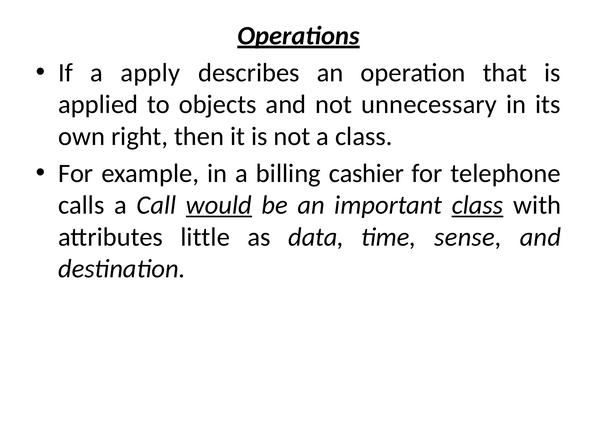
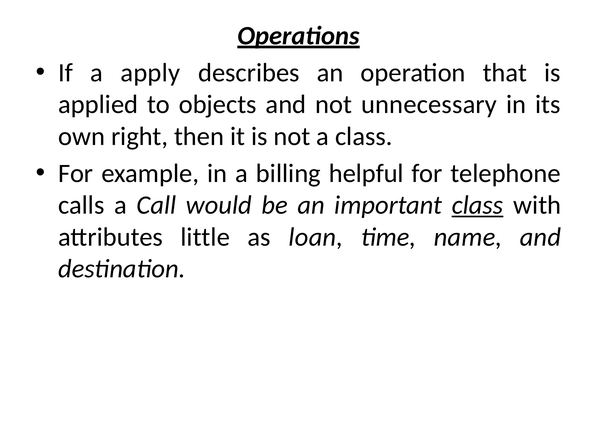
cashier: cashier -> helpful
would underline: present -> none
data: data -> loan
sense: sense -> name
